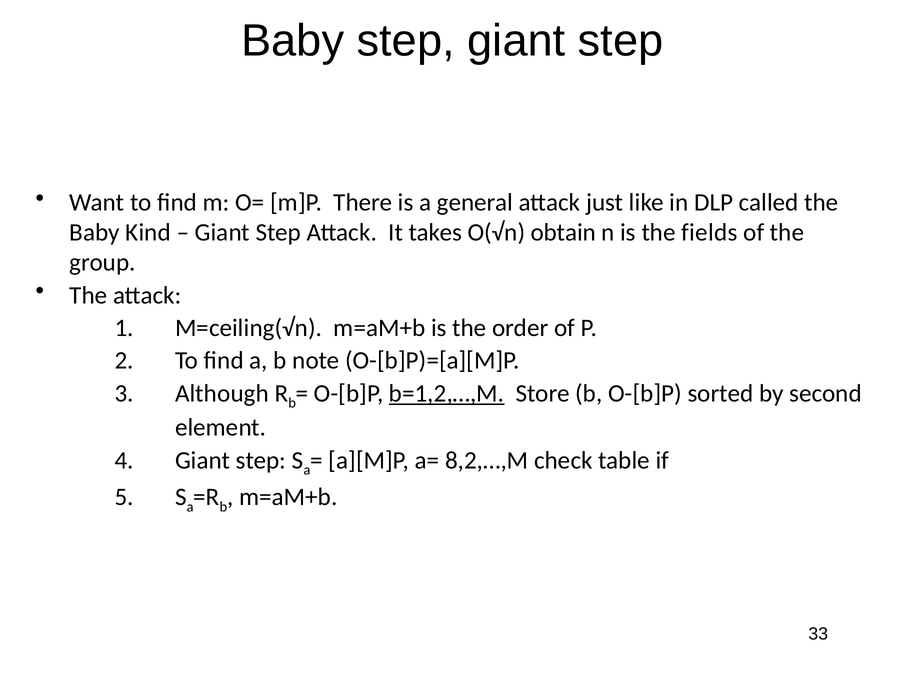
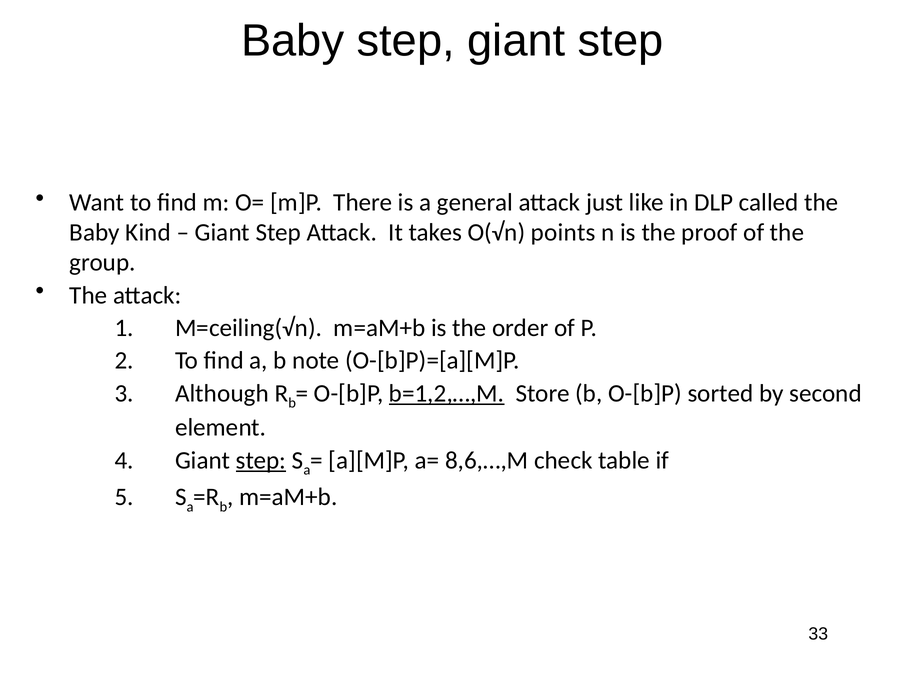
obtain: obtain -> points
fields: fields -> proof
step at (261, 461) underline: none -> present
8,2,…,M: 8,2,…,M -> 8,6,…,M
